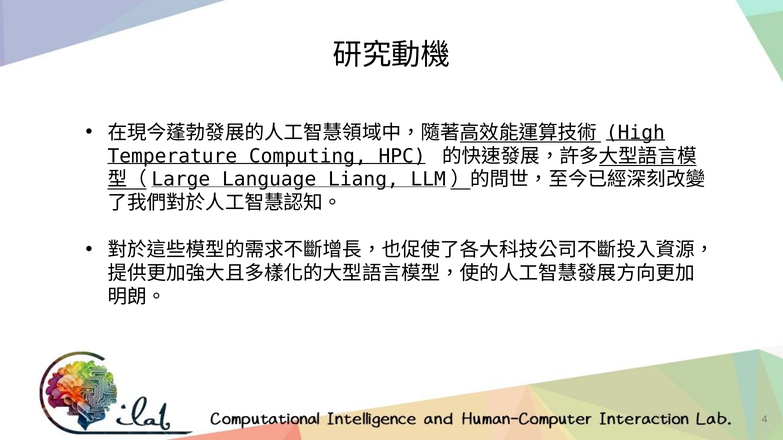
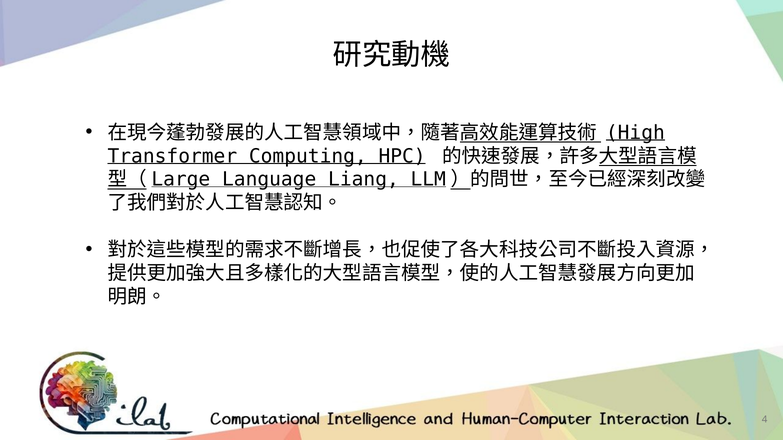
Temperature: Temperature -> Transformer
